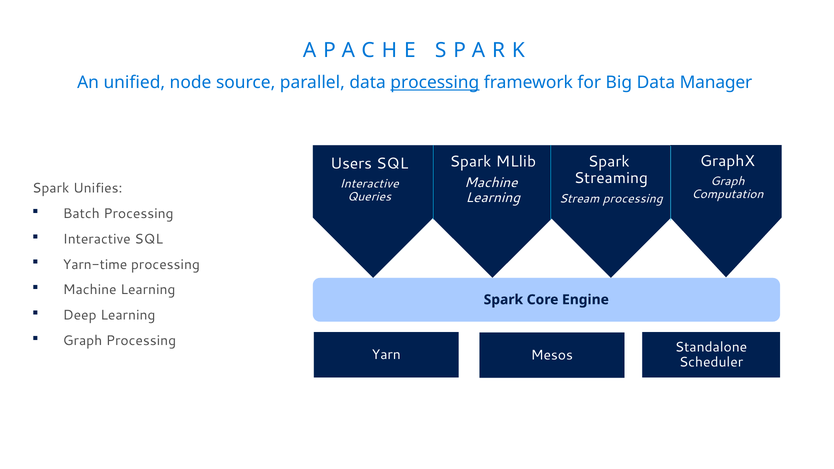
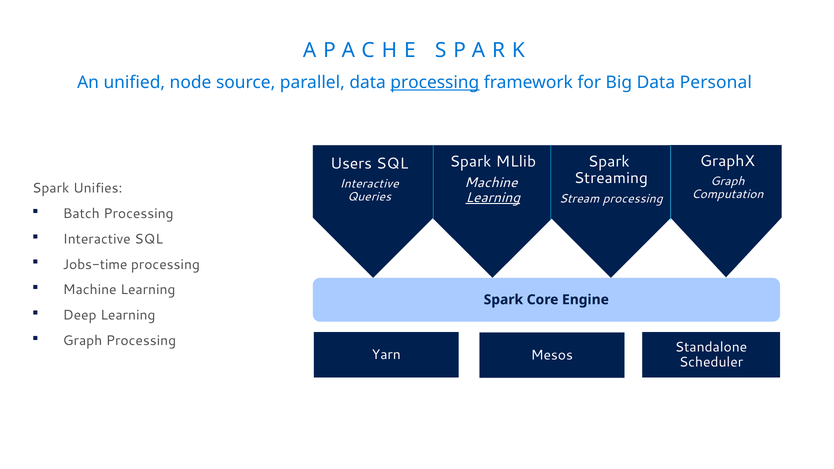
Manager: Manager -> Personal
Learning at (493, 198) underline: none -> present
Yarn-time: Yarn-time -> Jobs-time
